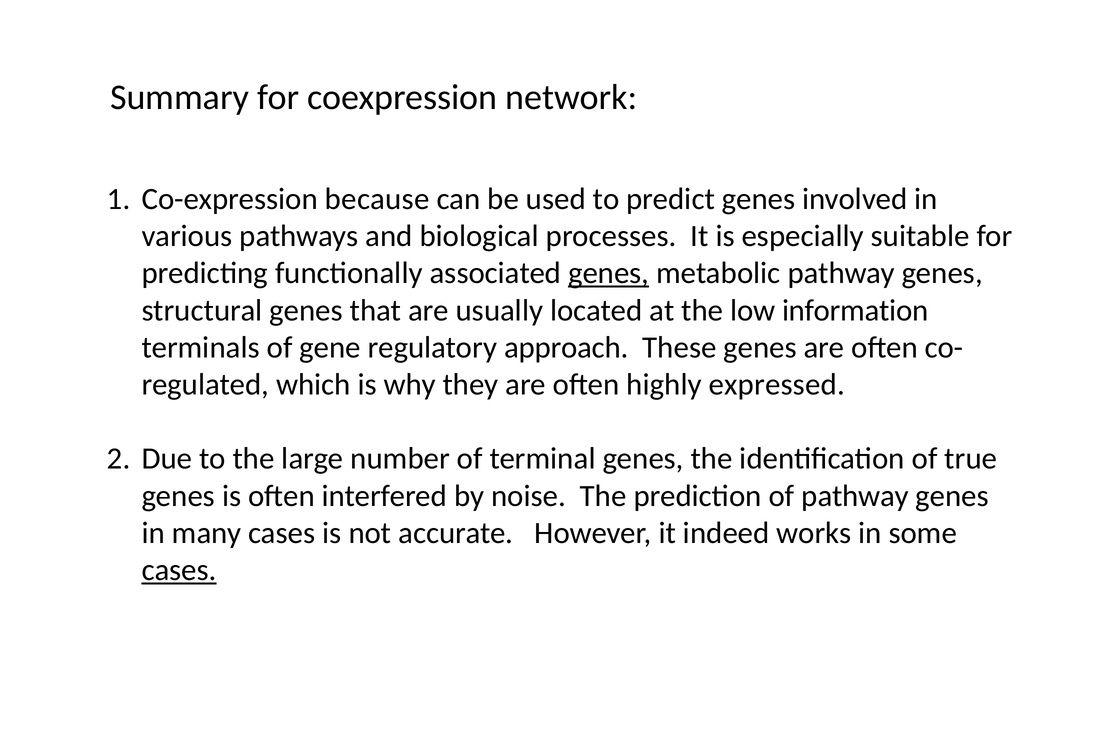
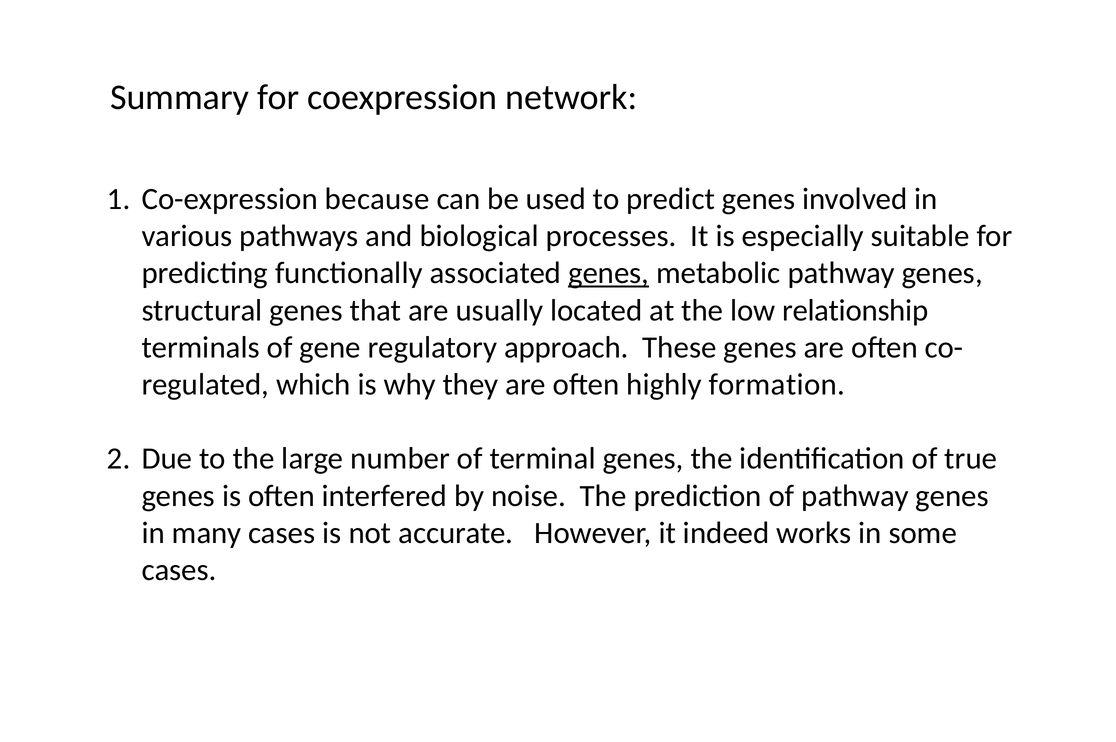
information: information -> relationship
expressed: expressed -> formation
cases at (179, 570) underline: present -> none
